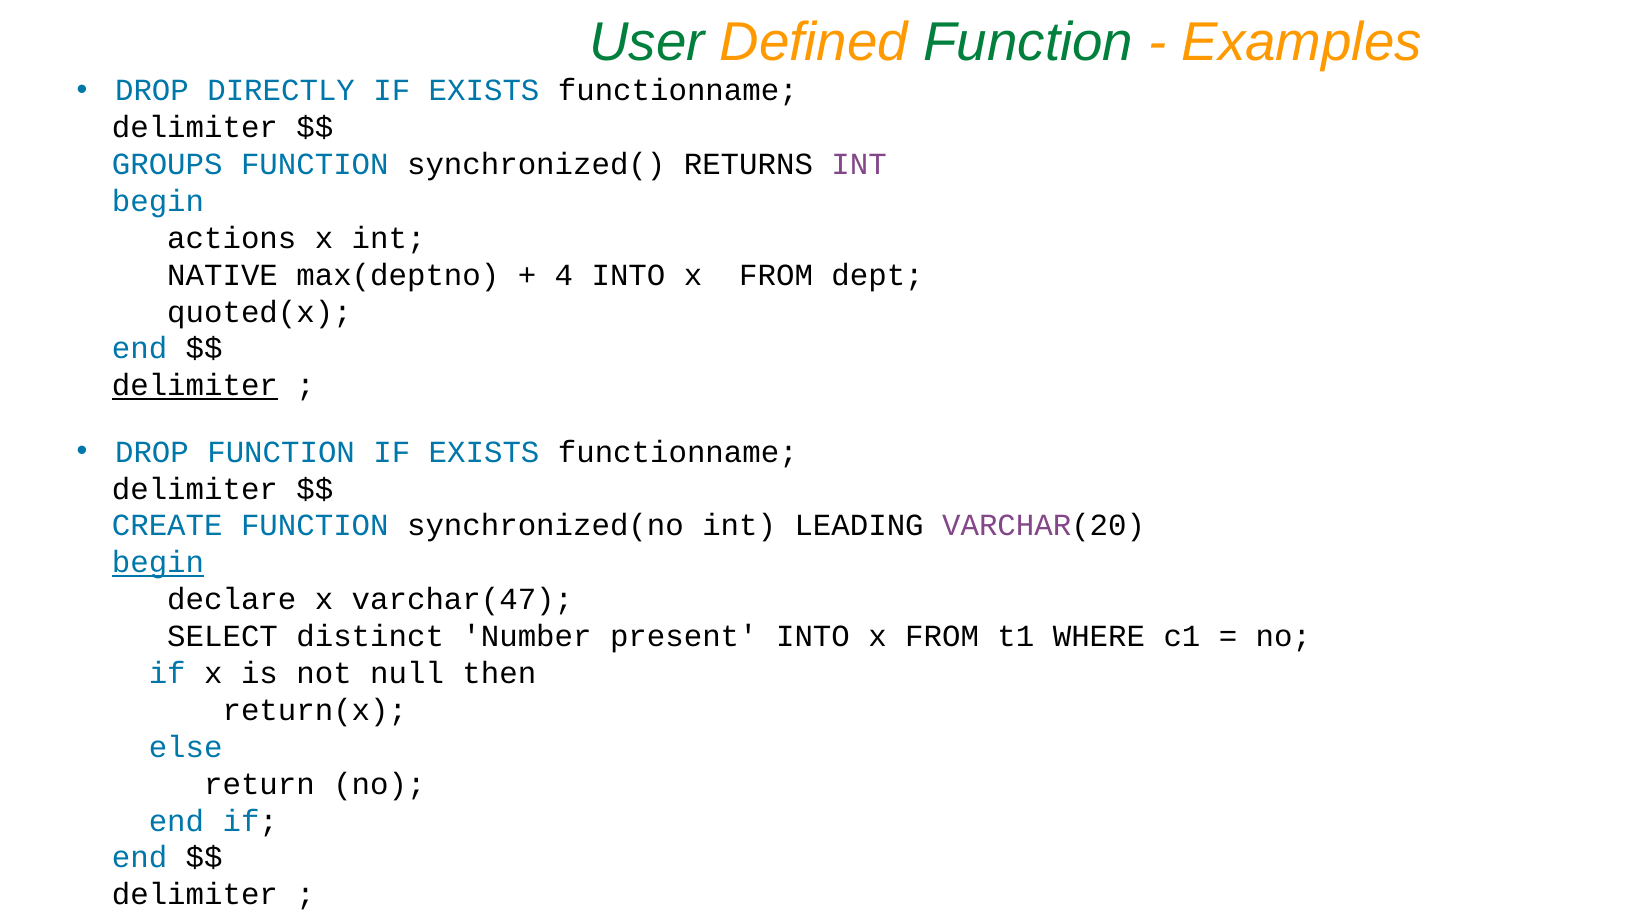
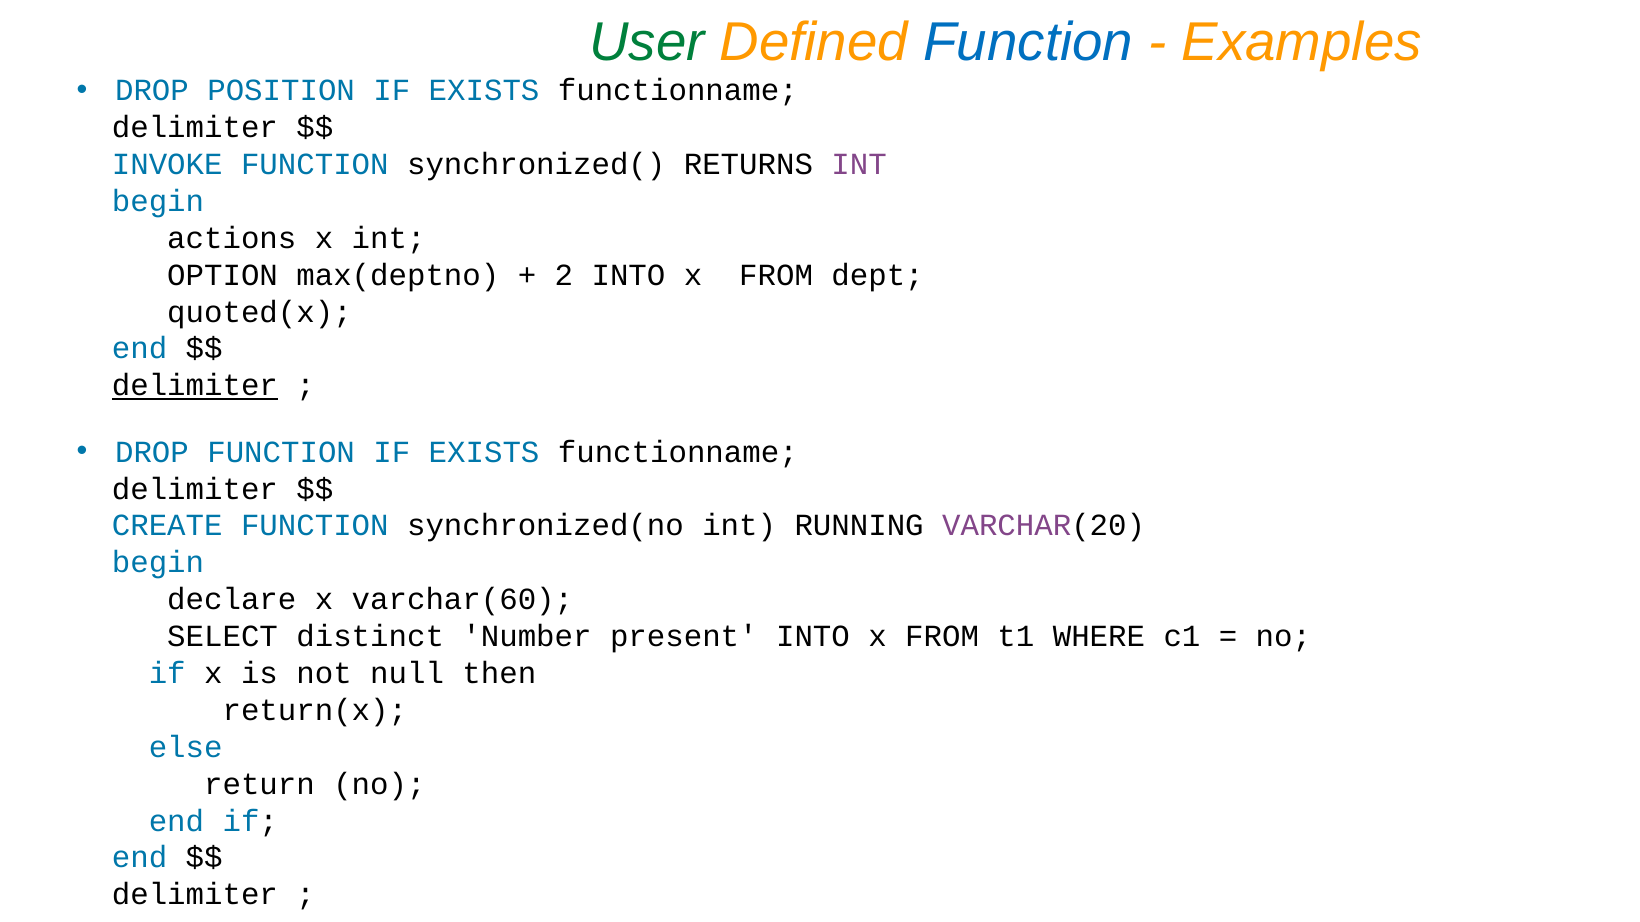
Function at (1028, 43) colour: green -> blue
DIRECTLY: DIRECTLY -> POSITION
GROUPS: GROUPS -> INVOKE
NATIVE: NATIVE -> OPTION
4: 4 -> 2
LEADING: LEADING -> RUNNING
begin at (158, 563) underline: present -> none
varchar(47: varchar(47 -> varchar(60
